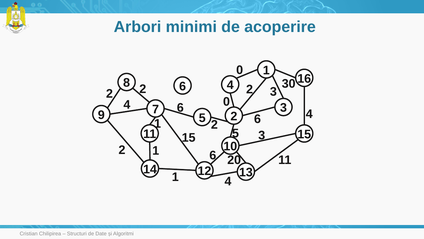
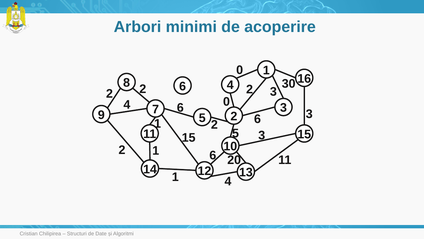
6 4: 4 -> 3
